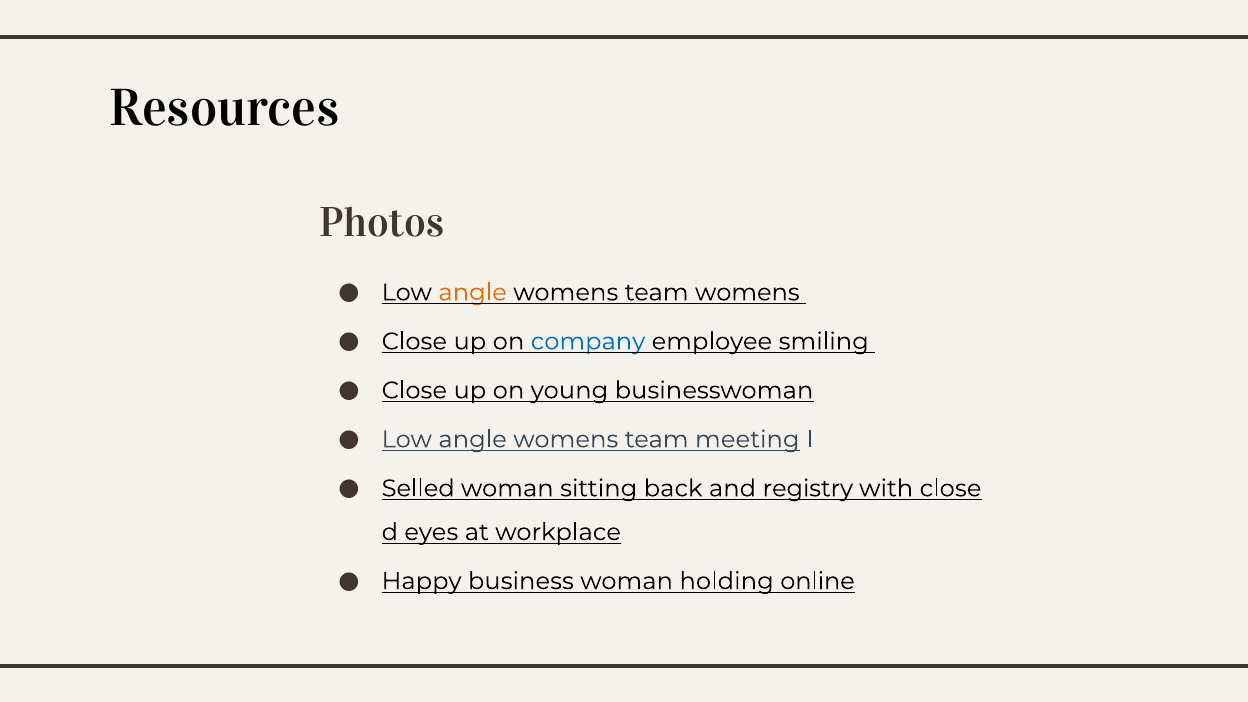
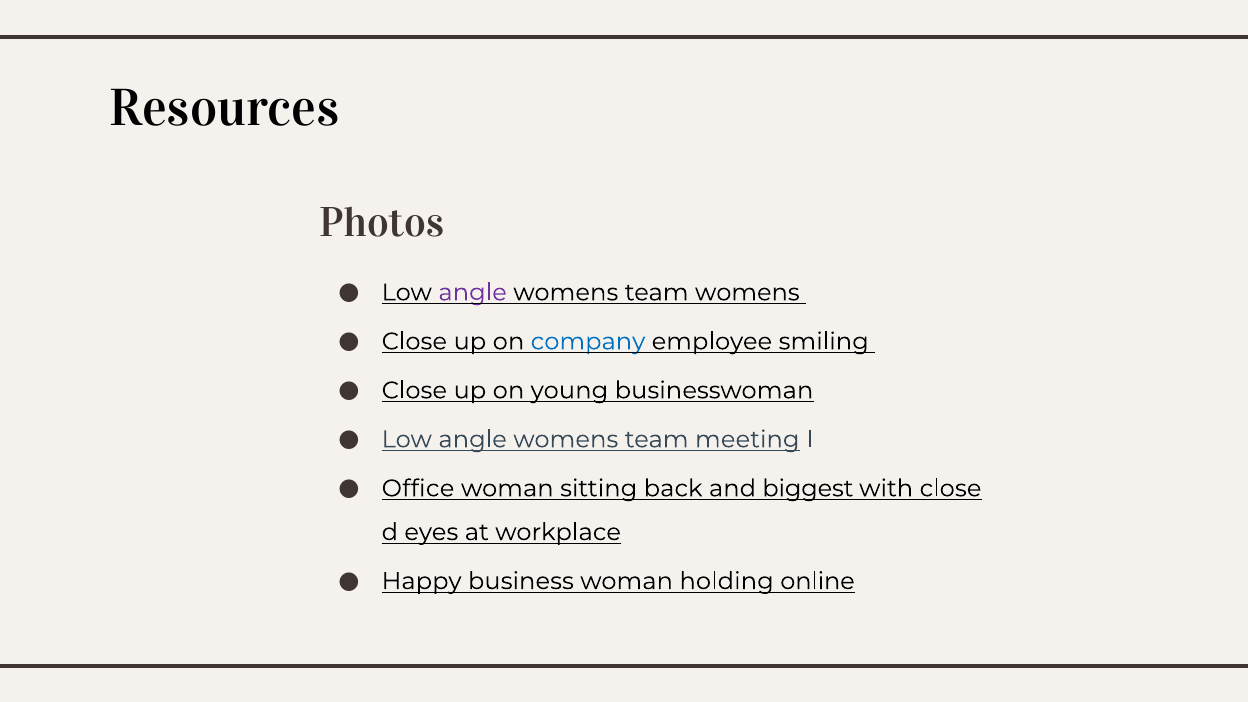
angle at (473, 292) colour: orange -> purple
Selled: Selled -> Office
registry: registry -> biggest
